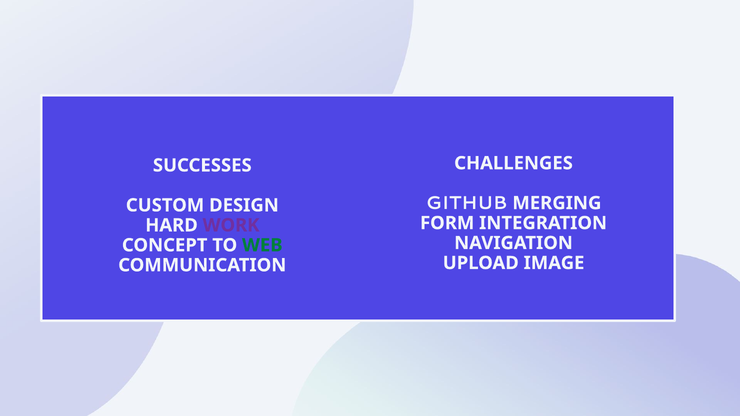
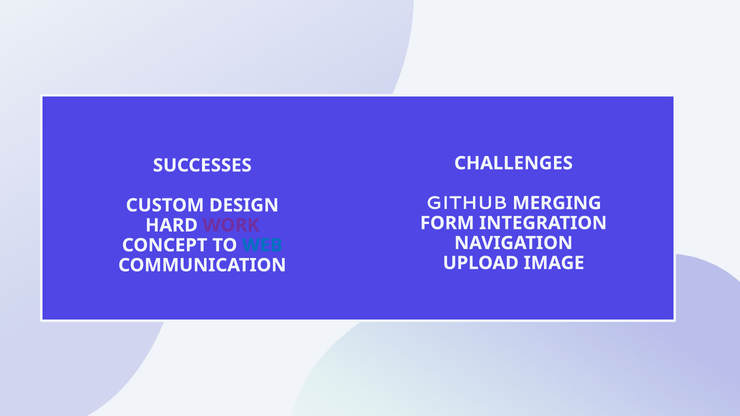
WEB colour: green -> blue
